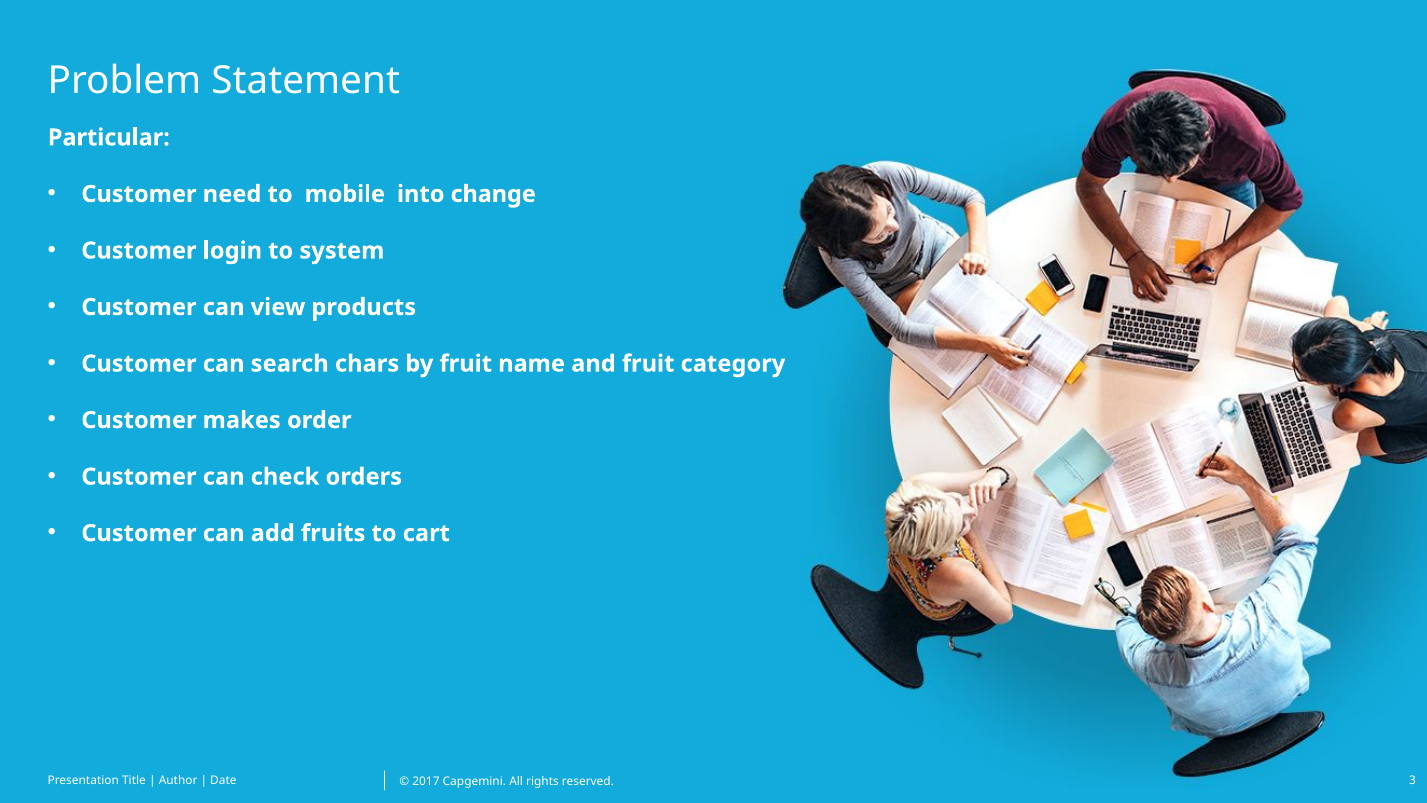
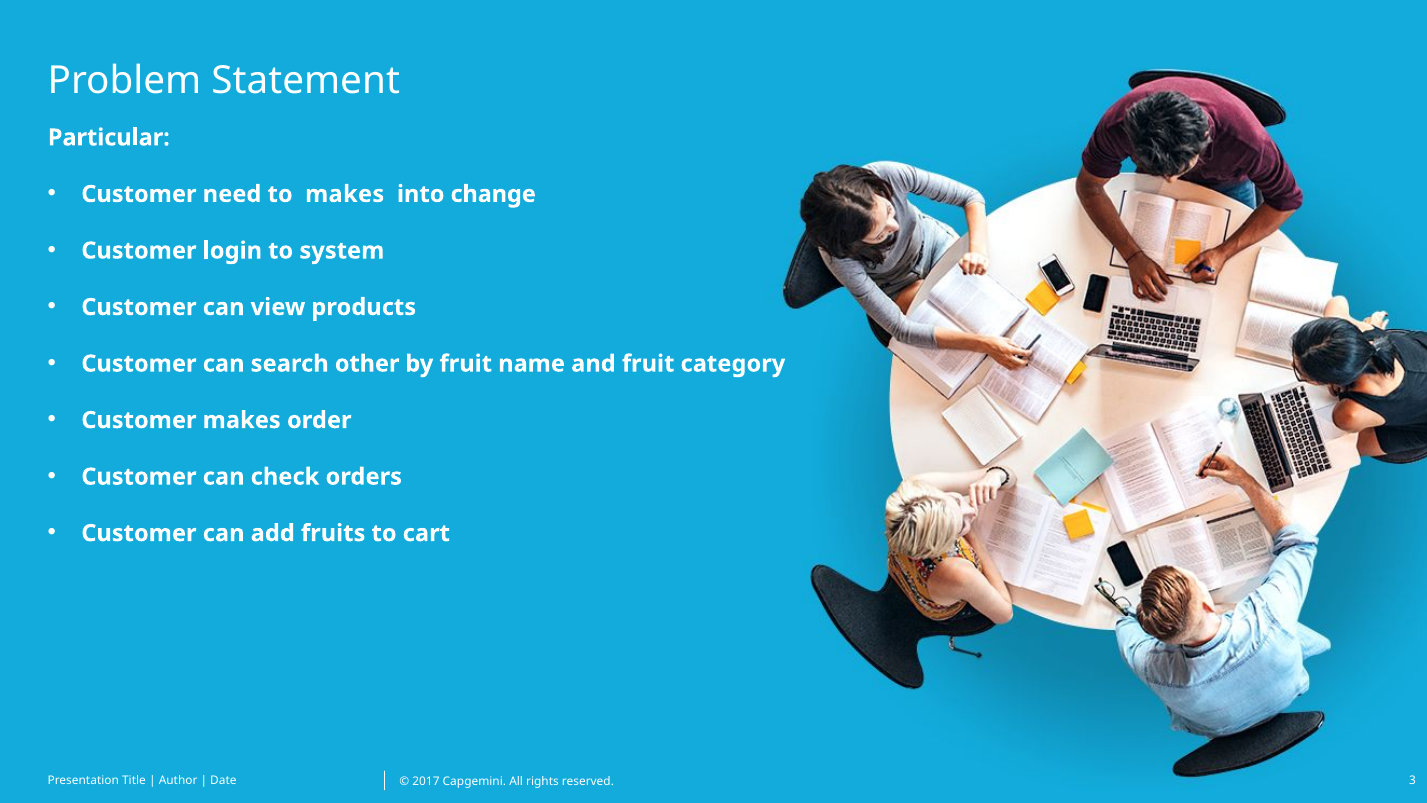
to mobile: mobile -> makes
chars: chars -> other
